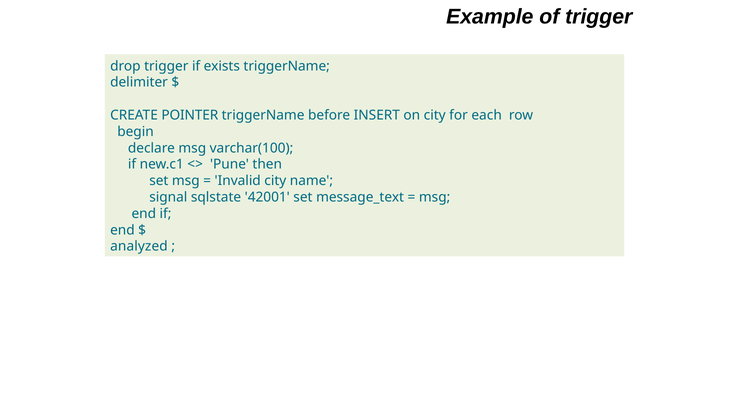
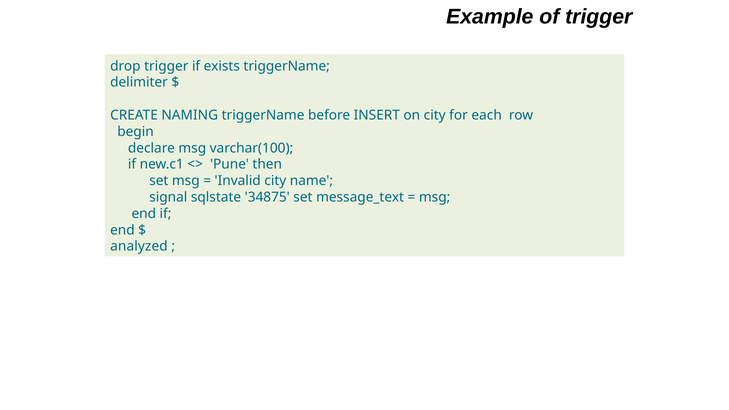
POINTER: POINTER -> NAMING
42001: 42001 -> 34875
